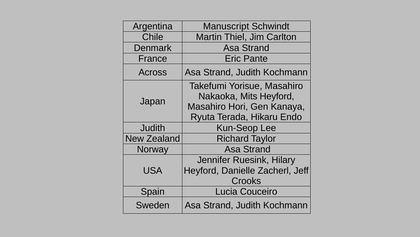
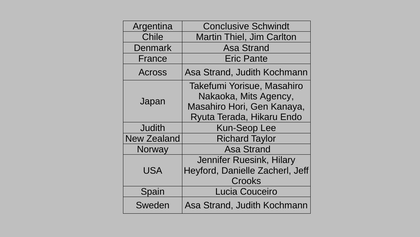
Manuscript: Manuscript -> Conclusive
Mits Heyford: Heyford -> Agency
